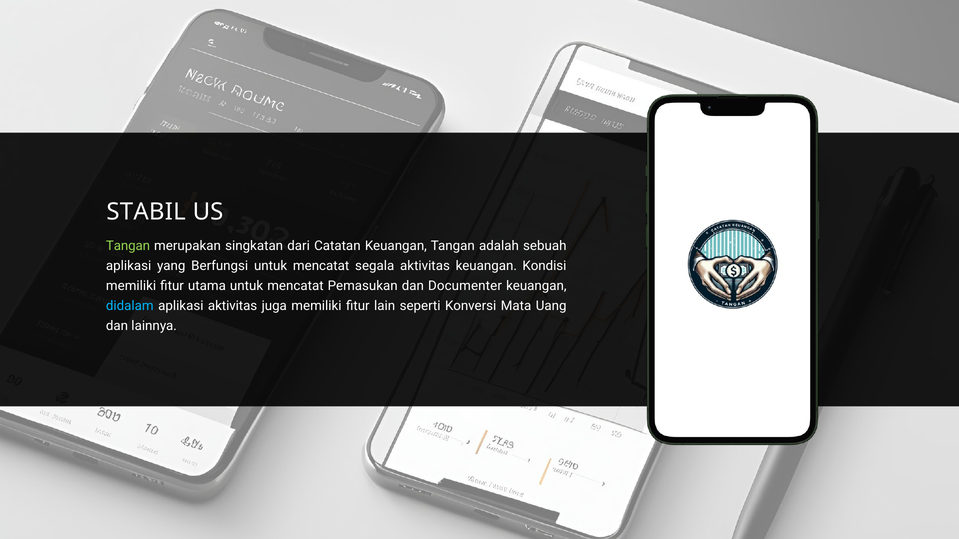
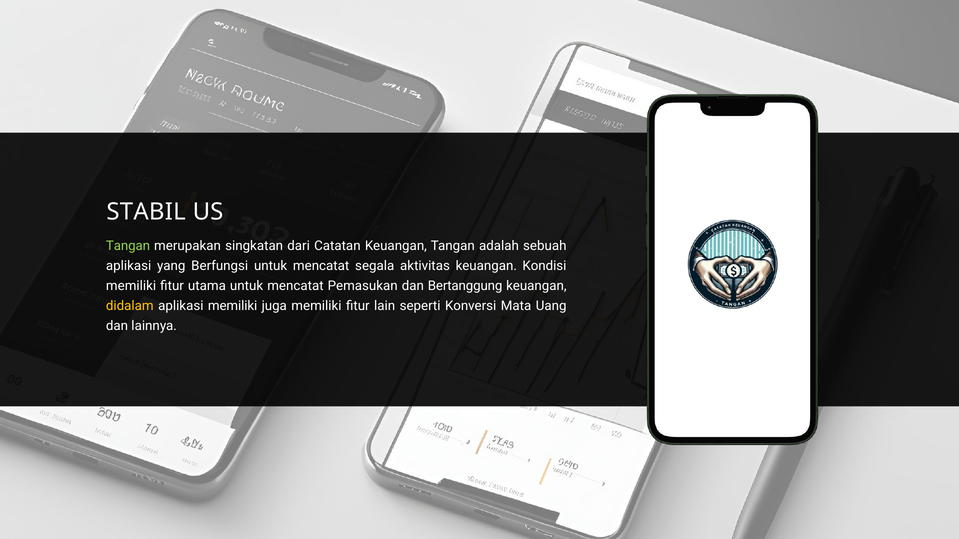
Documenter: Documenter -> Bertanggung
didalam colour: light blue -> yellow
aplikasi aktivitas: aktivitas -> memiliki
